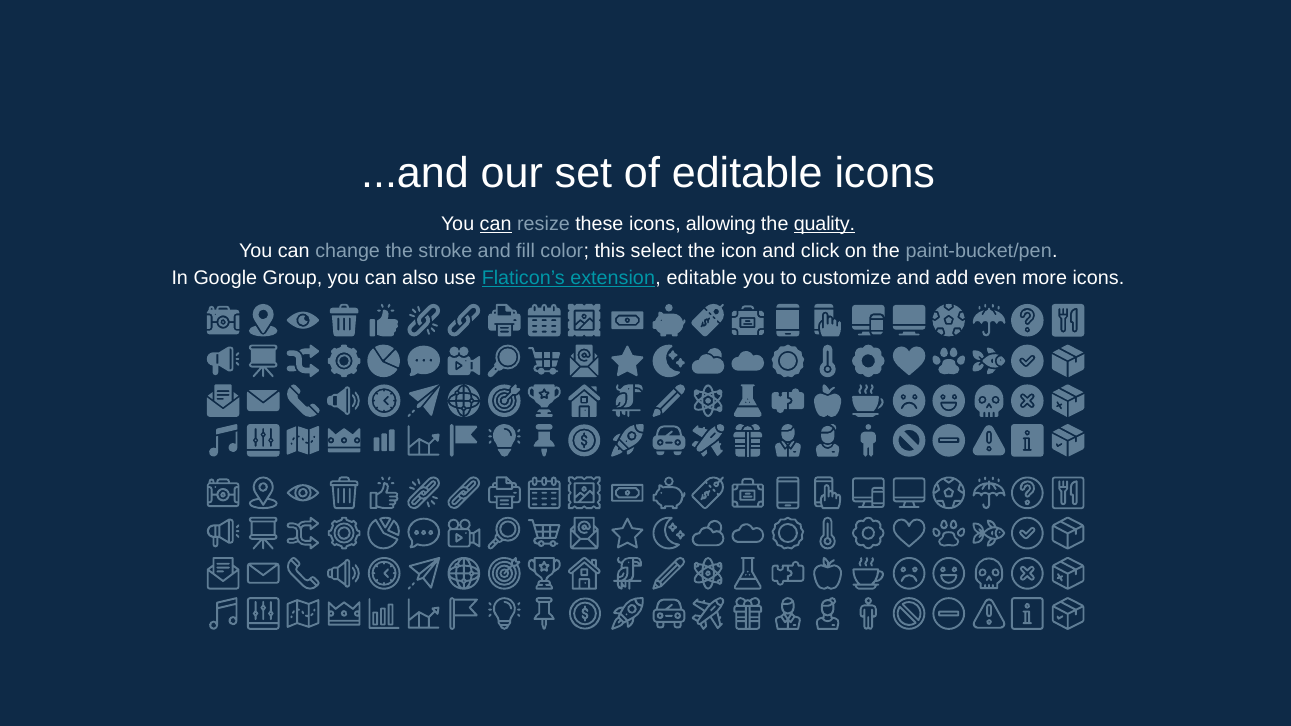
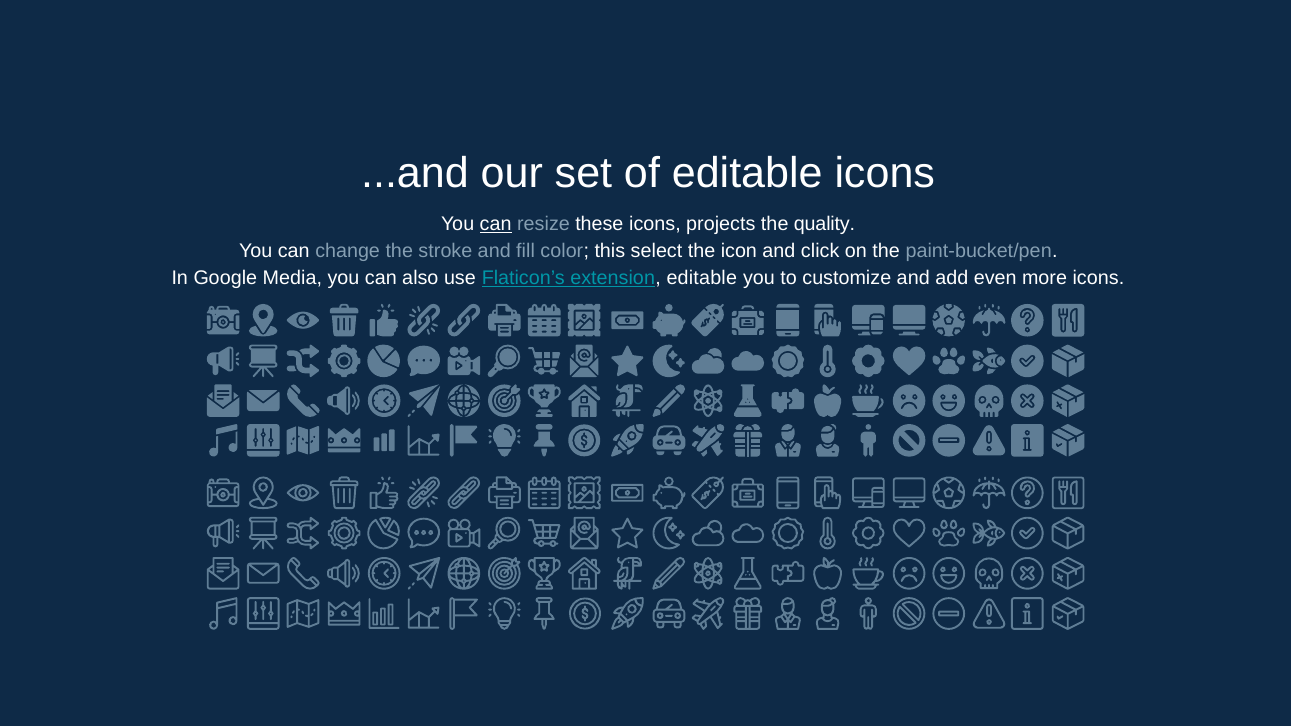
allowing: allowing -> projects
quality underline: present -> none
Group: Group -> Media
